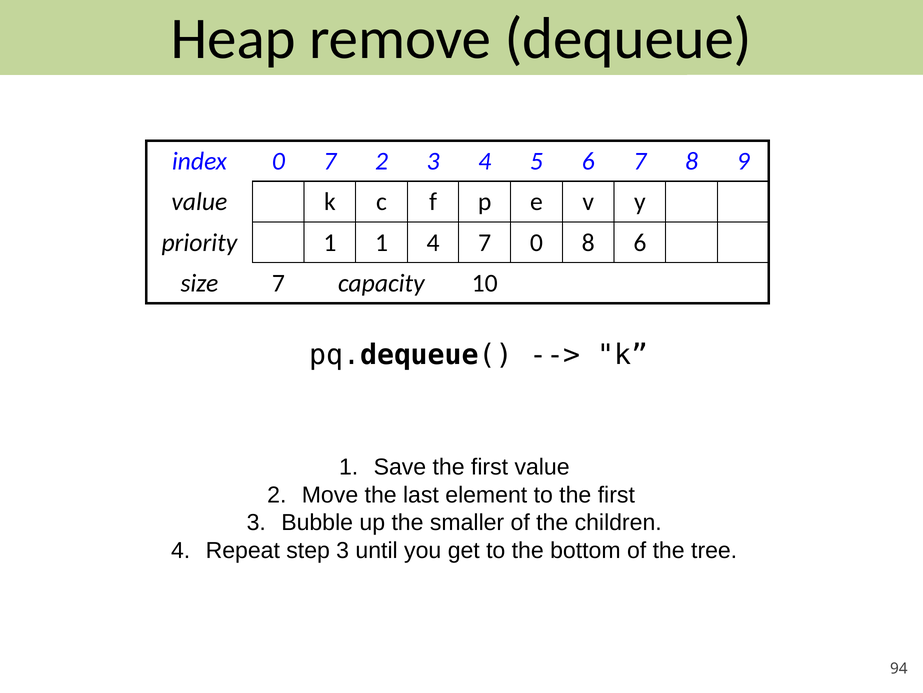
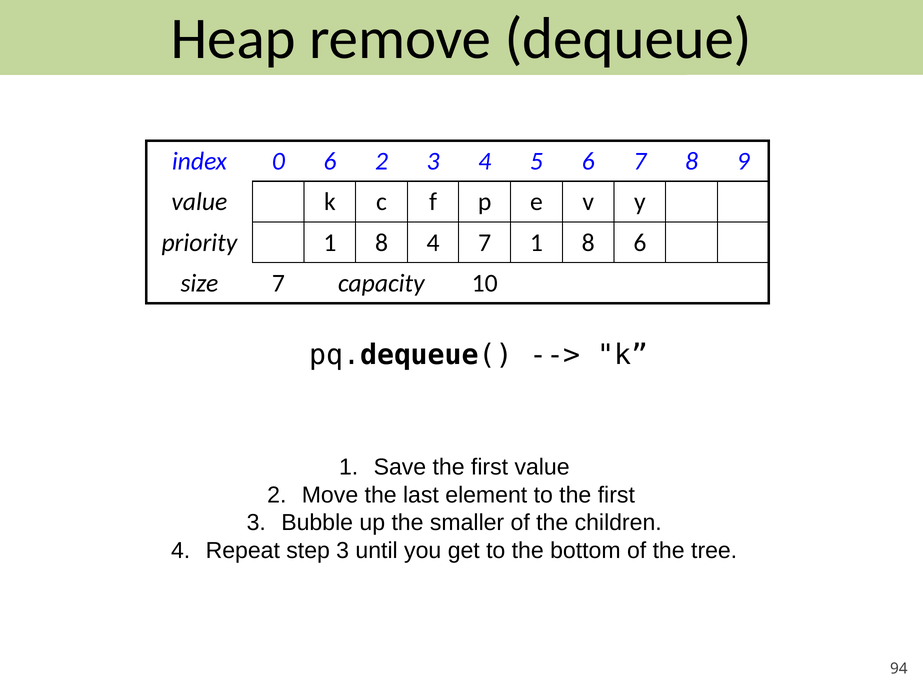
0 7: 7 -> 6
priority 1 1: 1 -> 8
7 0: 0 -> 1
